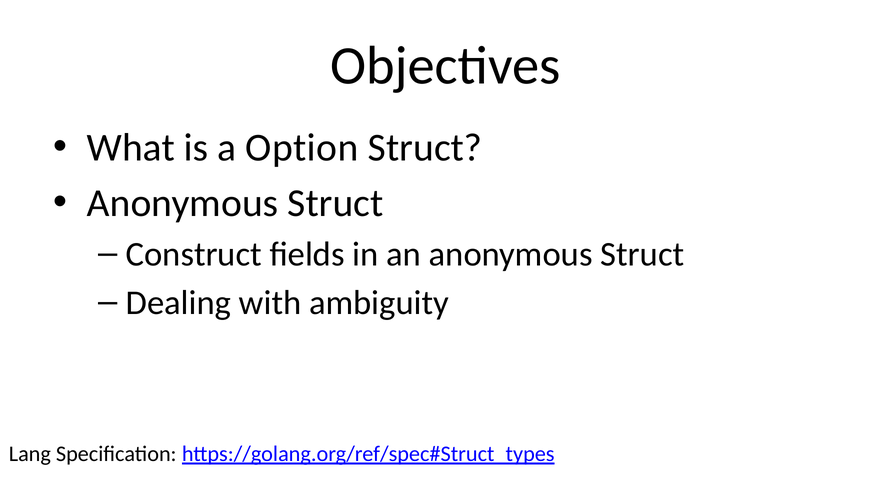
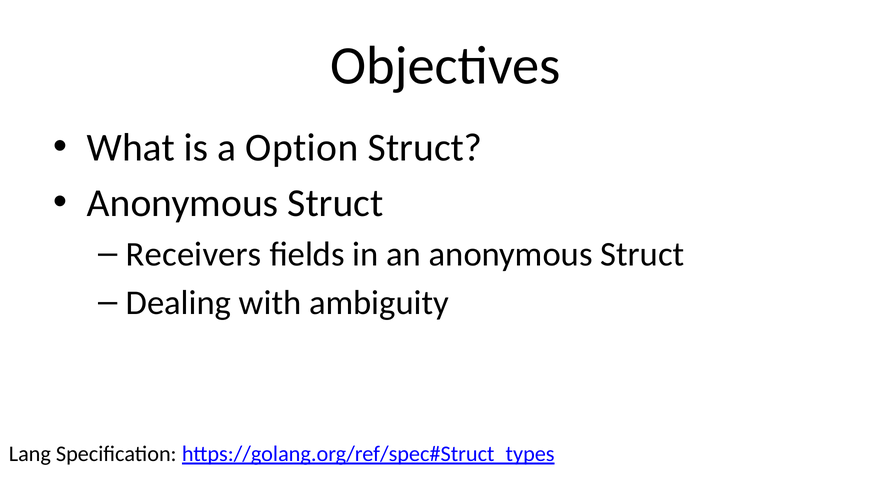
Construct: Construct -> Receivers
